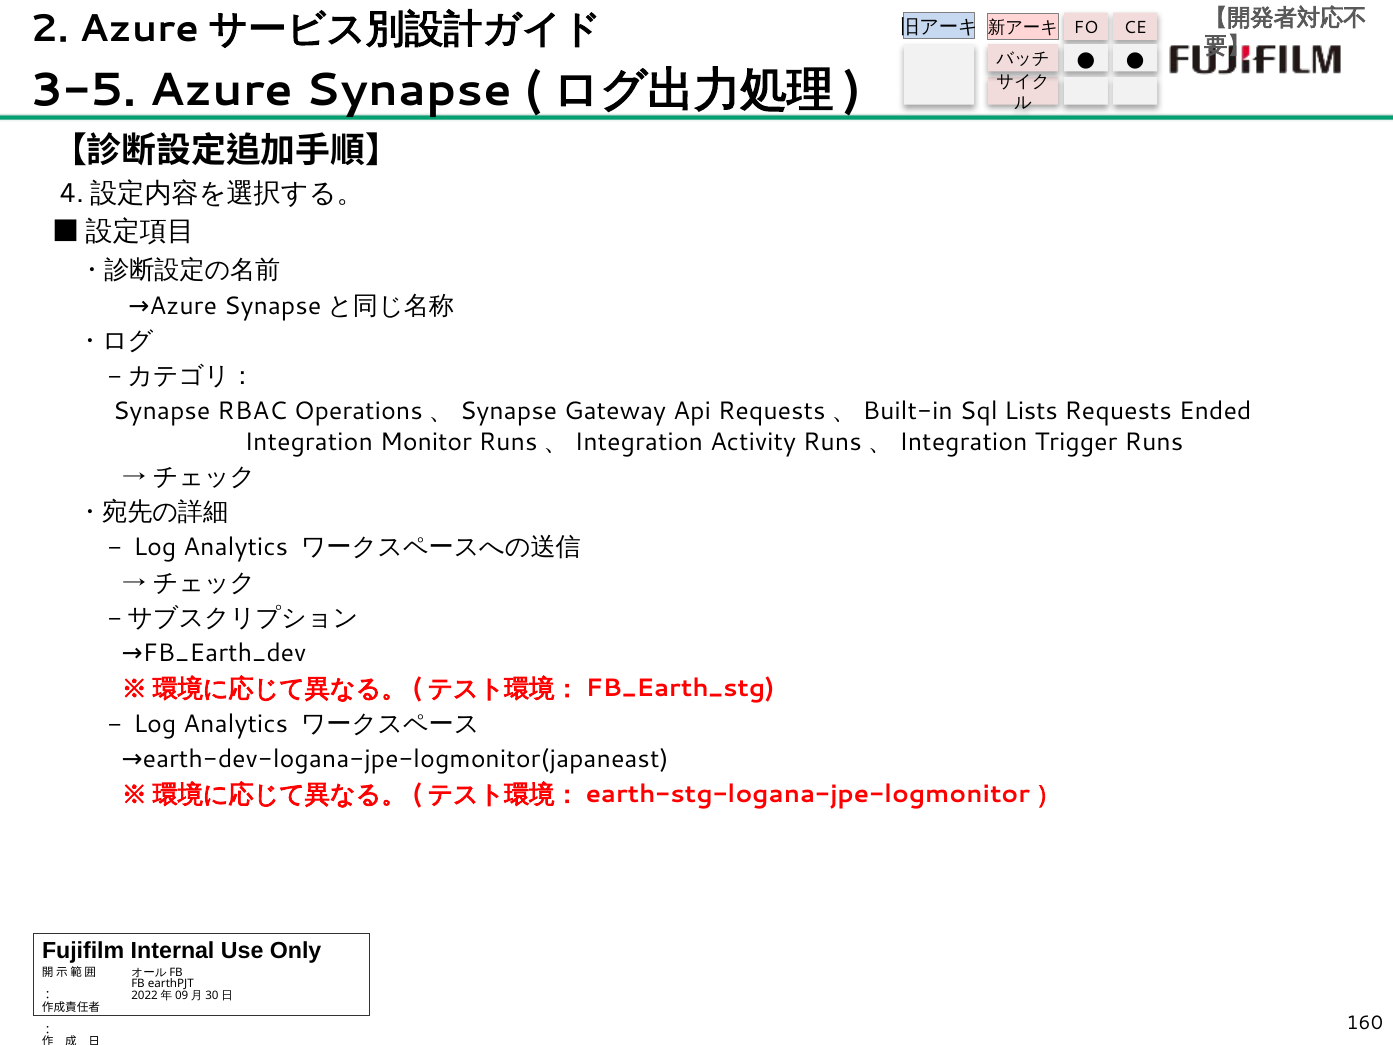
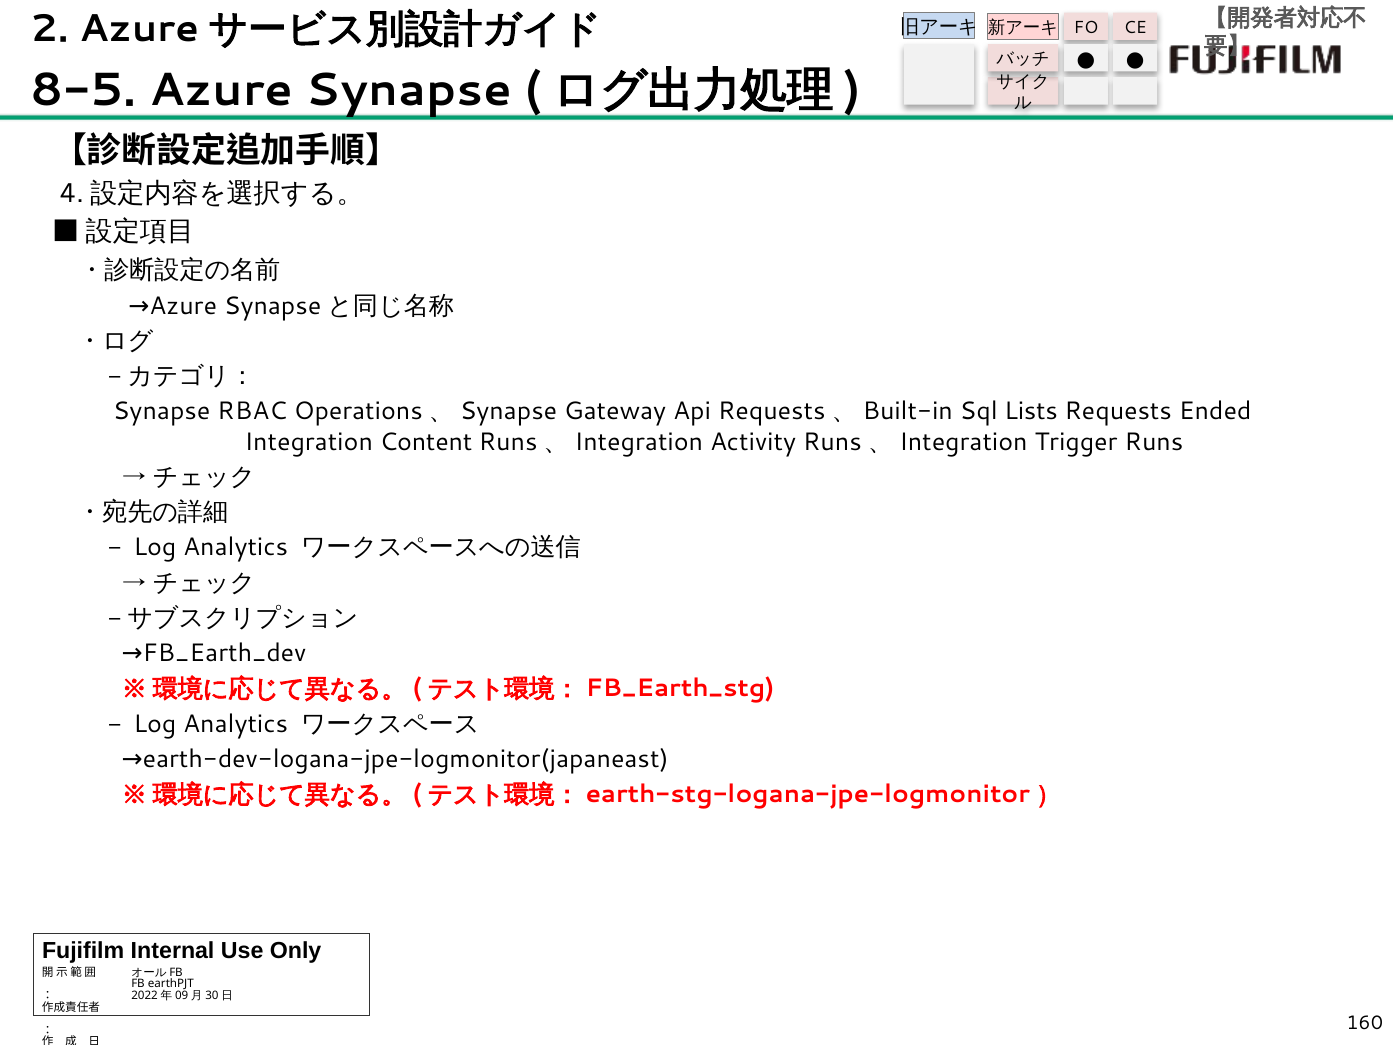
3-5: 3-5 -> 8-5
Monitor: Monitor -> Content
